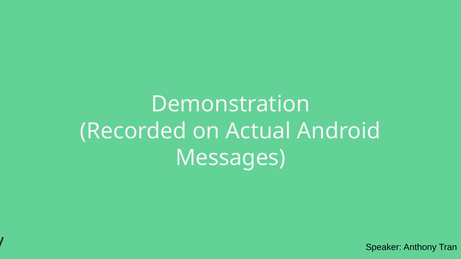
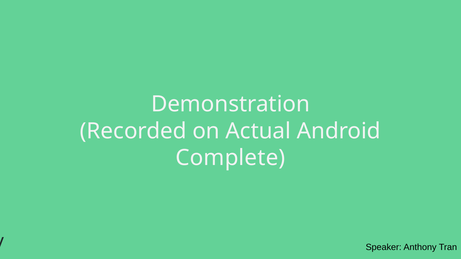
Messages: Messages -> Complete
